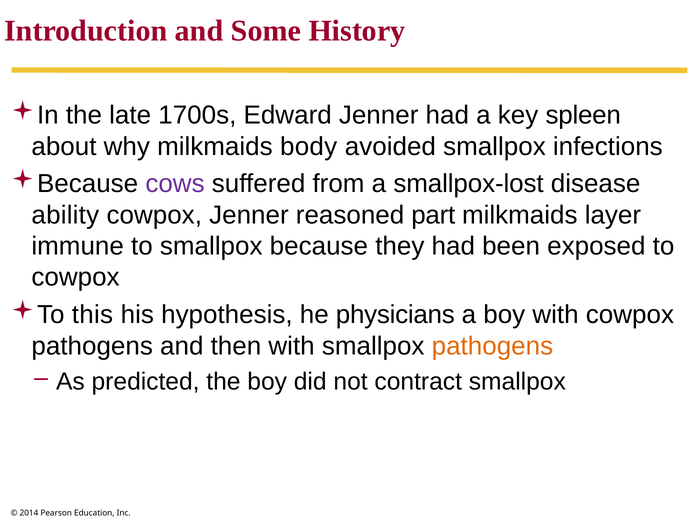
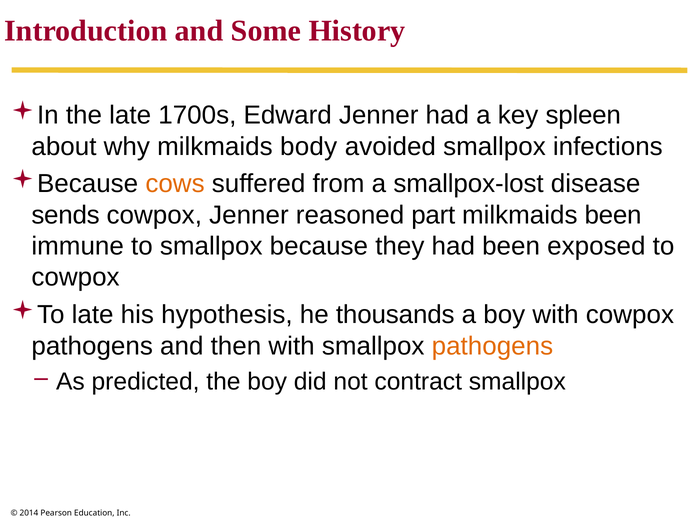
cows colour: purple -> orange
ability: ability -> sends
milkmaids layer: layer -> been
To this: this -> late
physicians: physicians -> thousands
